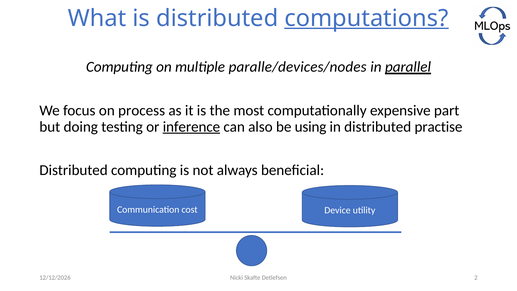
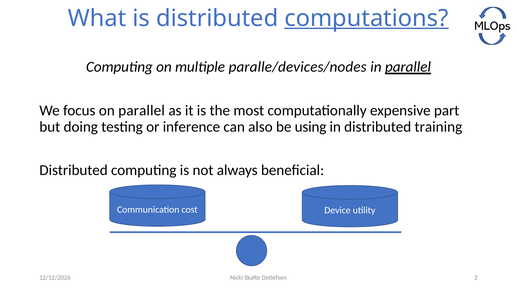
on process: process -> parallel
inference underline: present -> none
practise: practise -> training
